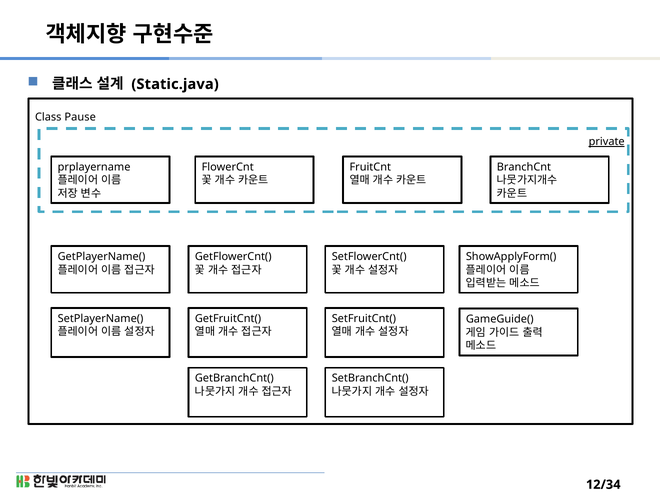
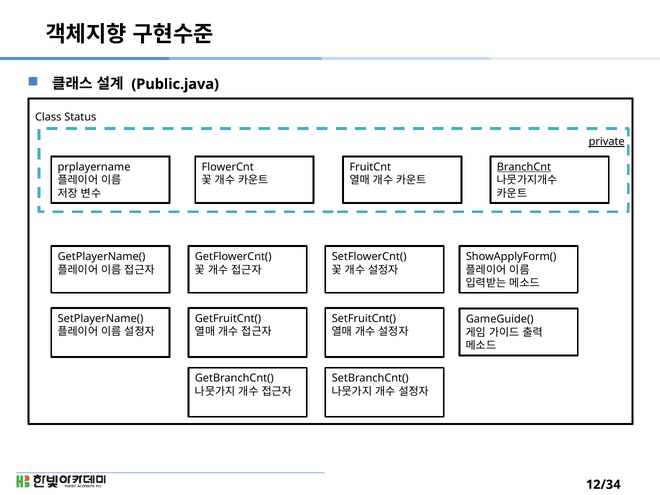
Static.java: Static.java -> Public.java
Pause: Pause -> Status
BranchCnt underline: none -> present
